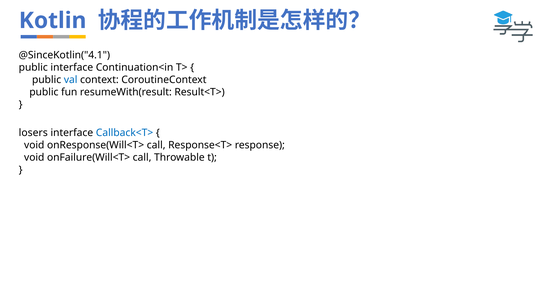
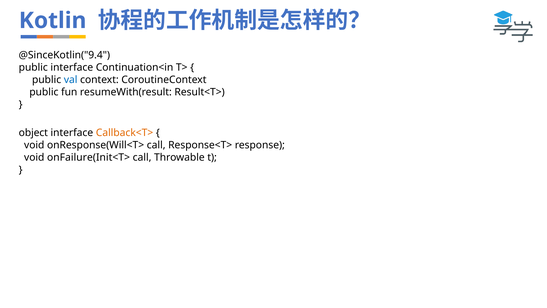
@SinceKotlin("4.1: @SinceKotlin("4.1 -> @SinceKotlin("9.4
losers: losers -> object
Callback<T> colour: blue -> orange
onFailure(Will<T>: onFailure(Will<T> -> onFailure(Init<T>
